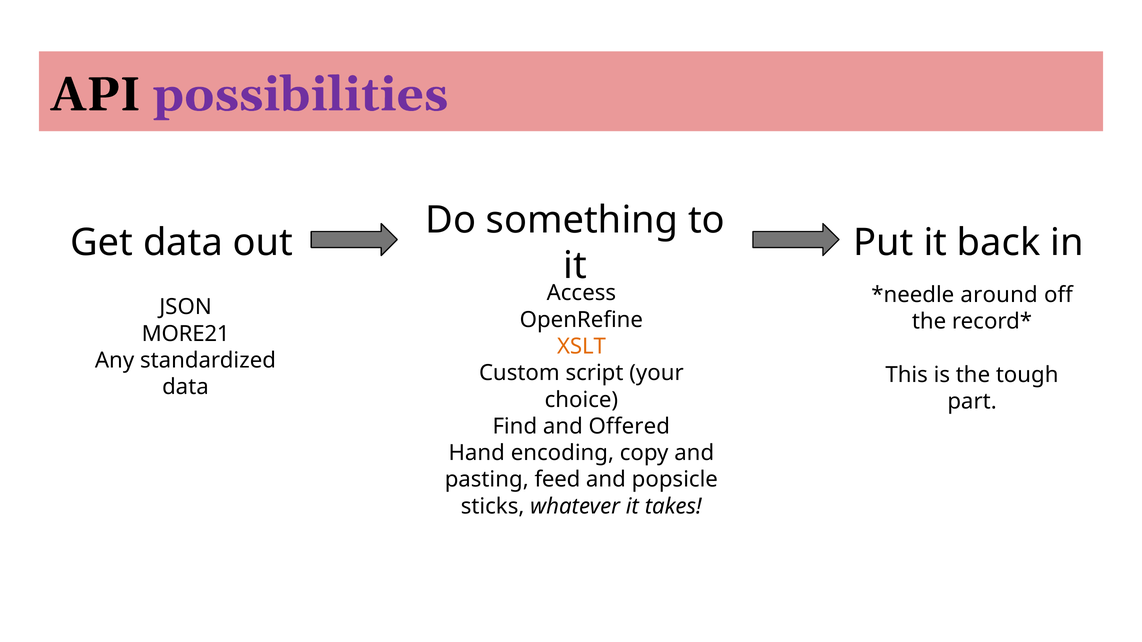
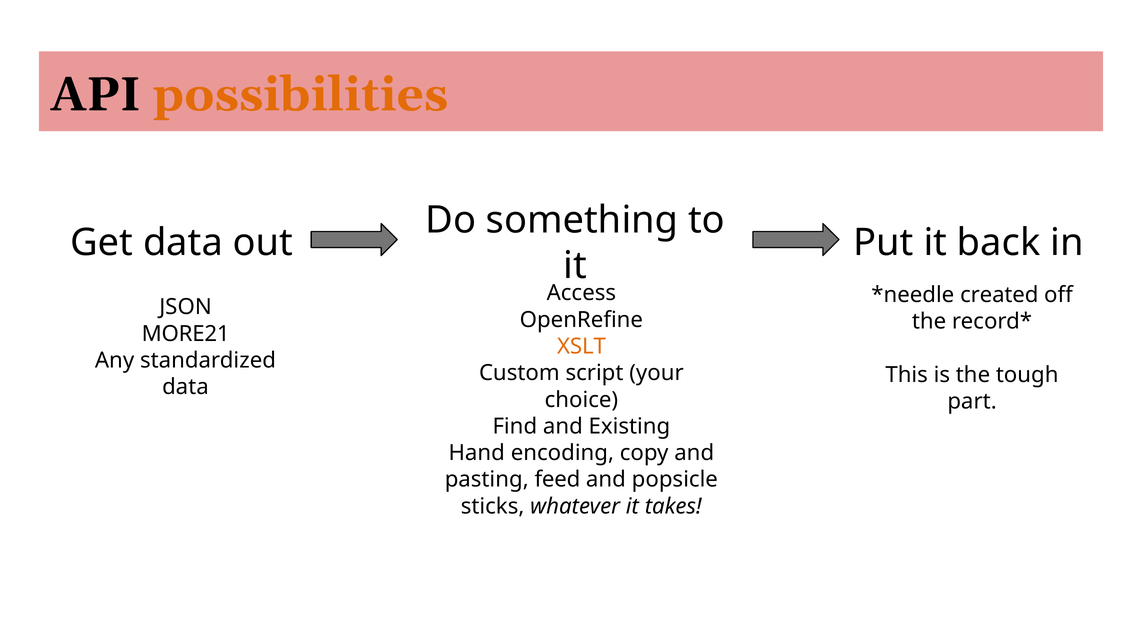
possibilities colour: purple -> orange
around: around -> created
Offered: Offered -> Existing
